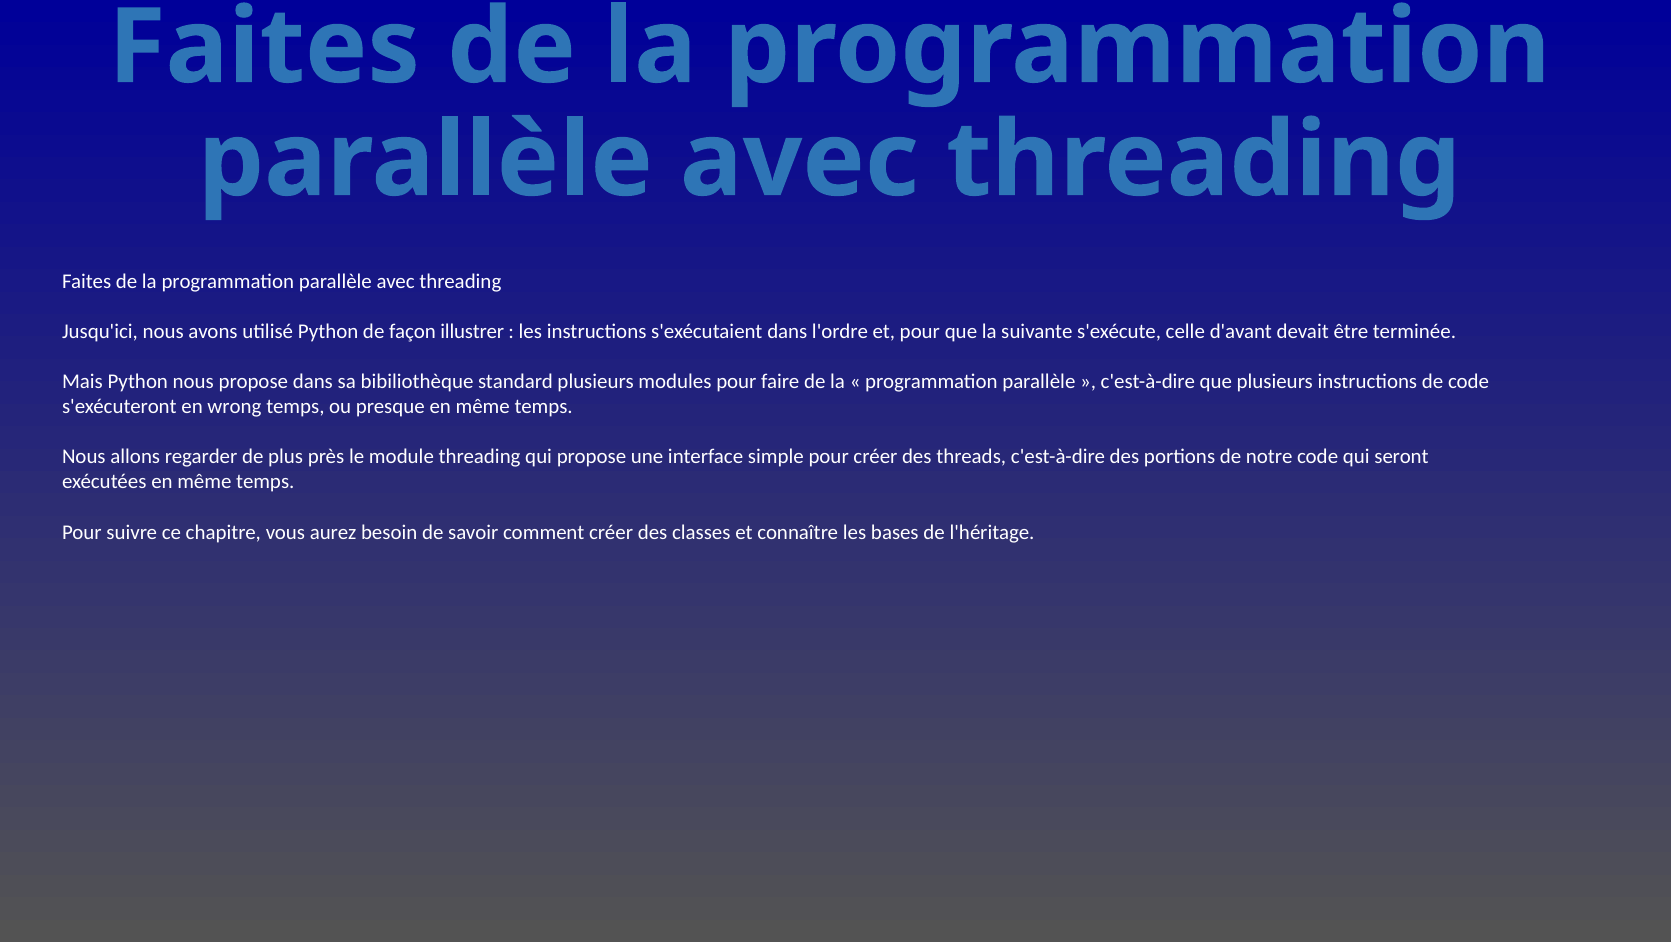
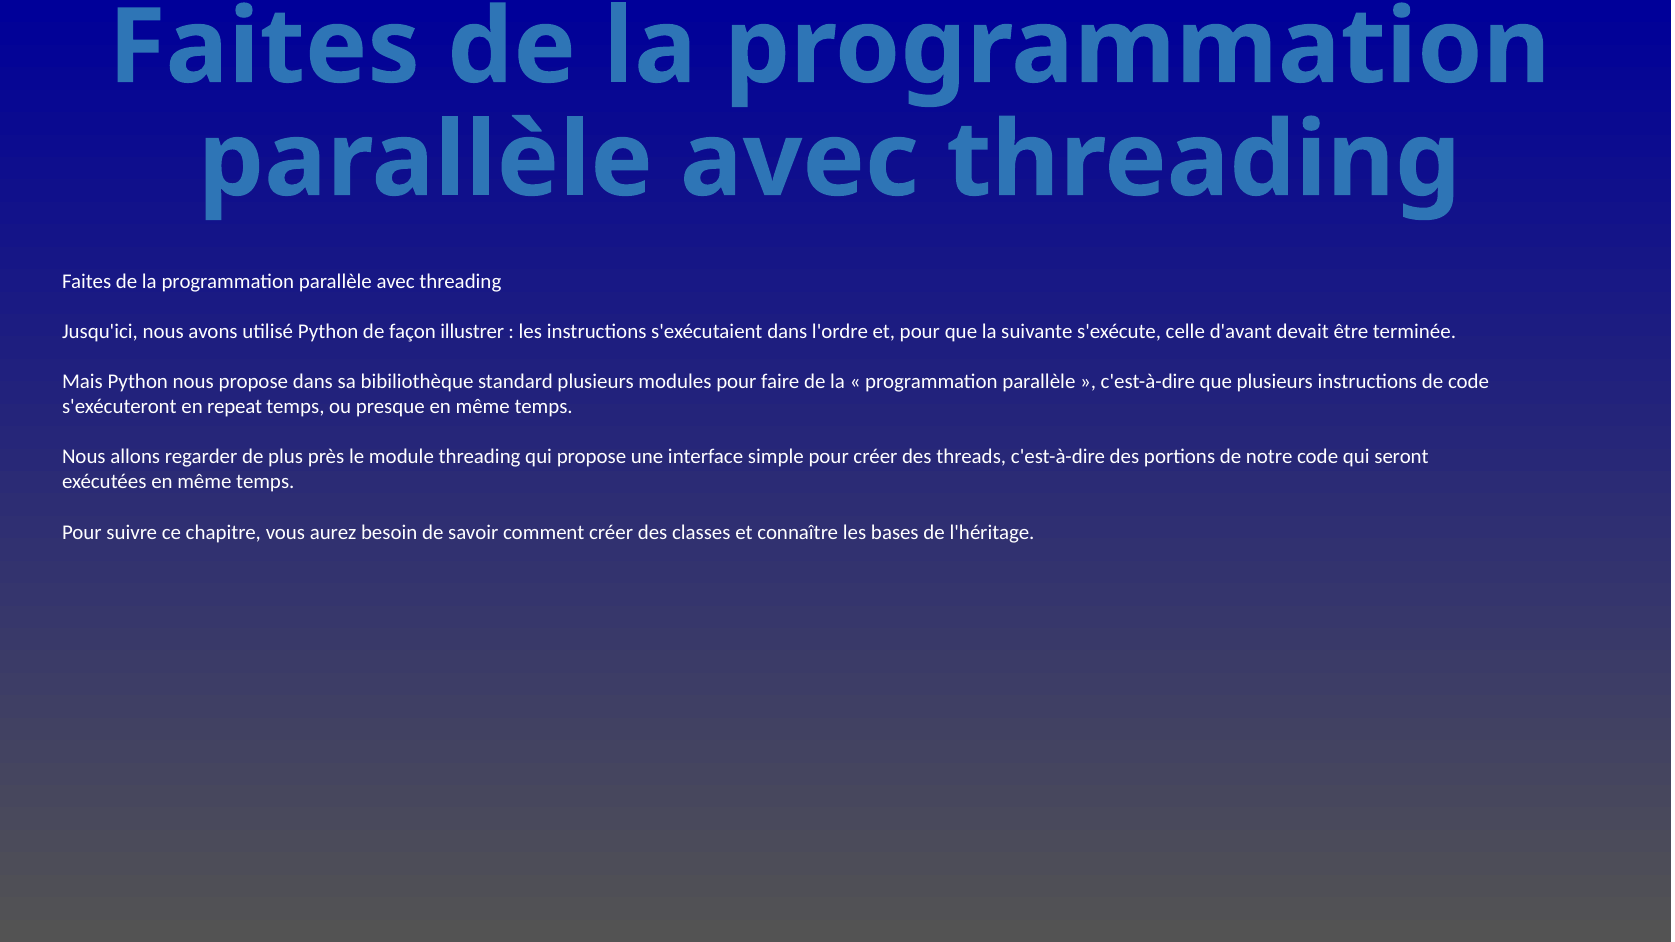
wrong: wrong -> repeat
